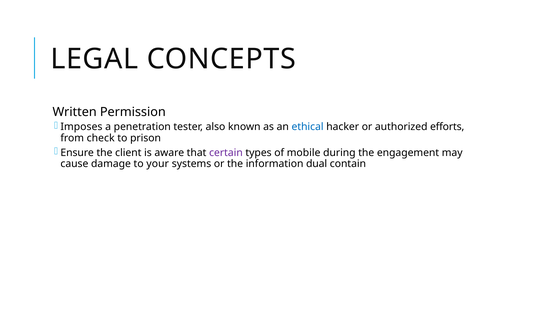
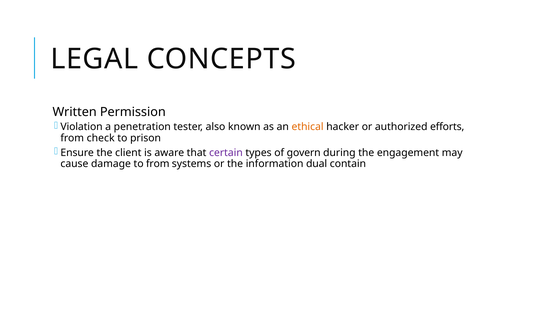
Imposes: Imposes -> Violation
ethical colour: blue -> orange
mobile: mobile -> govern
to your: your -> from
